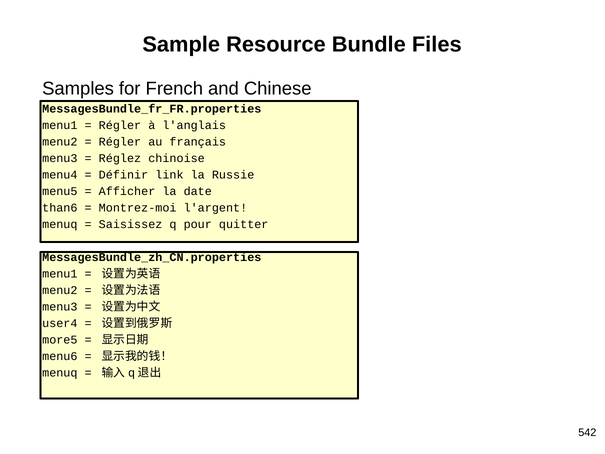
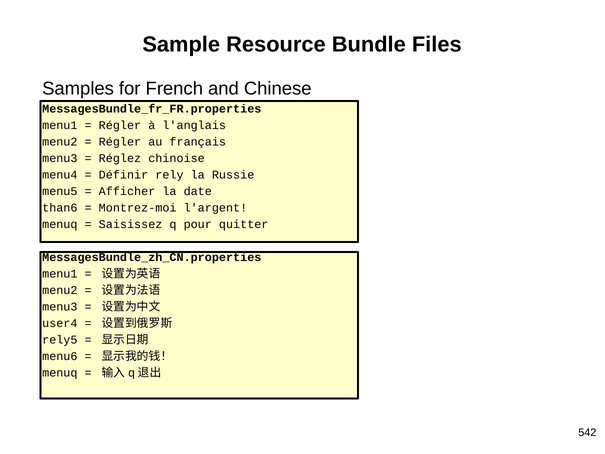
link: link -> rely
more5: more5 -> rely5
